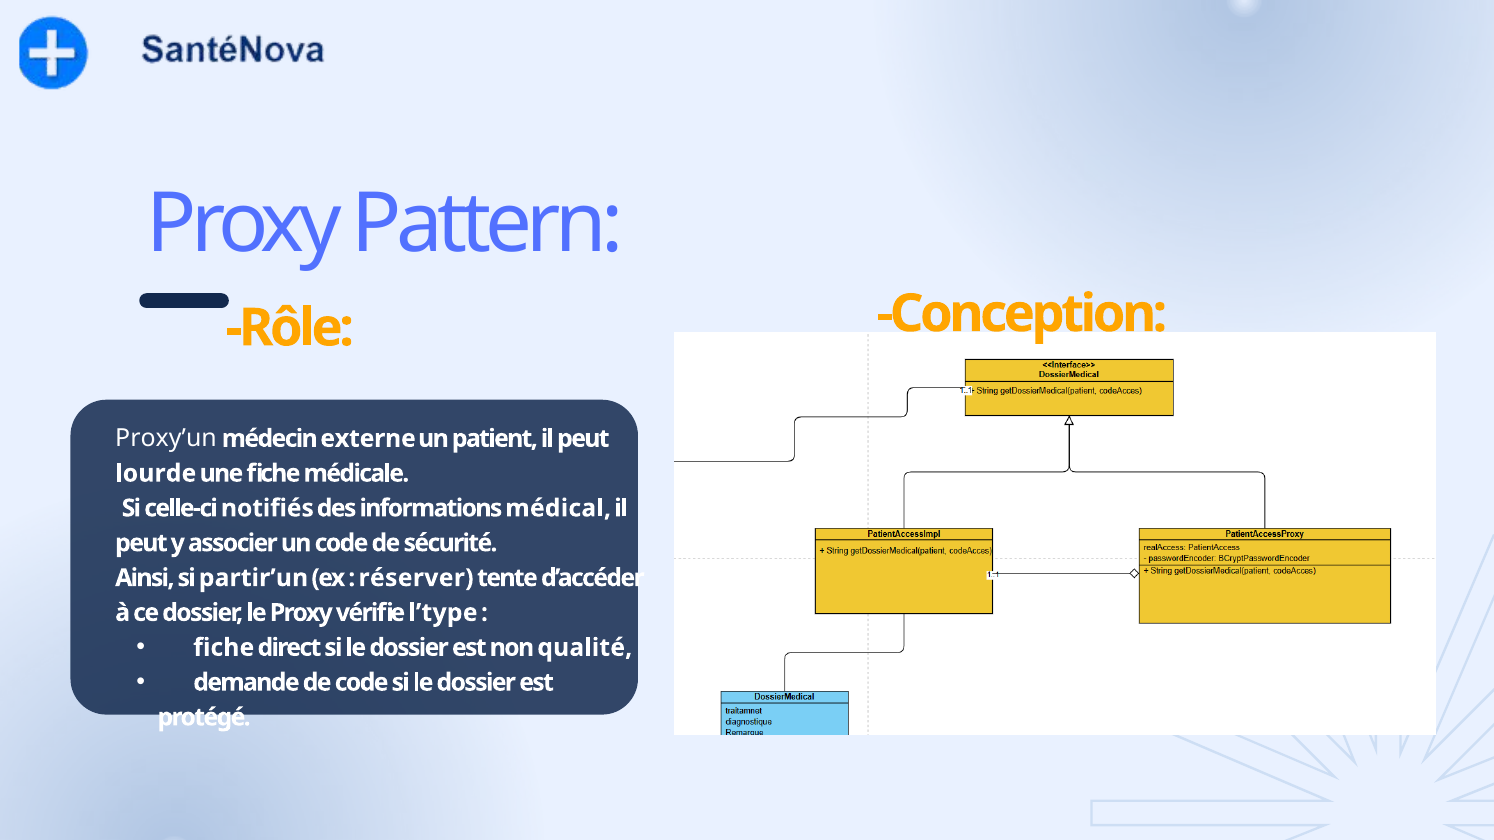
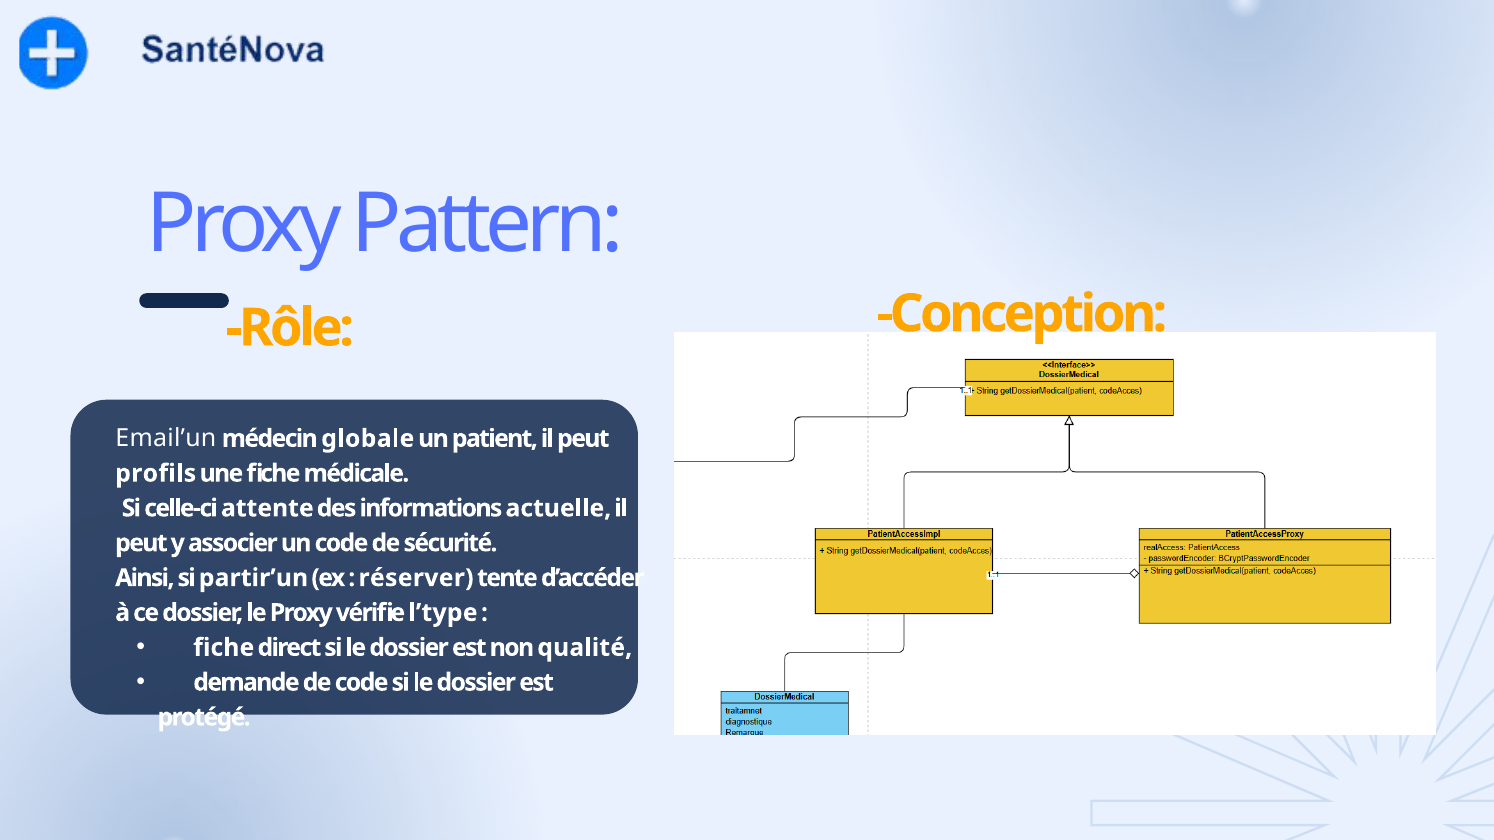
Proxy’un: Proxy’un -> Email’un
externe: externe -> globale
lourde: lourde -> profils
notifiés: notifiés -> attente
médical: médical -> actuelle
